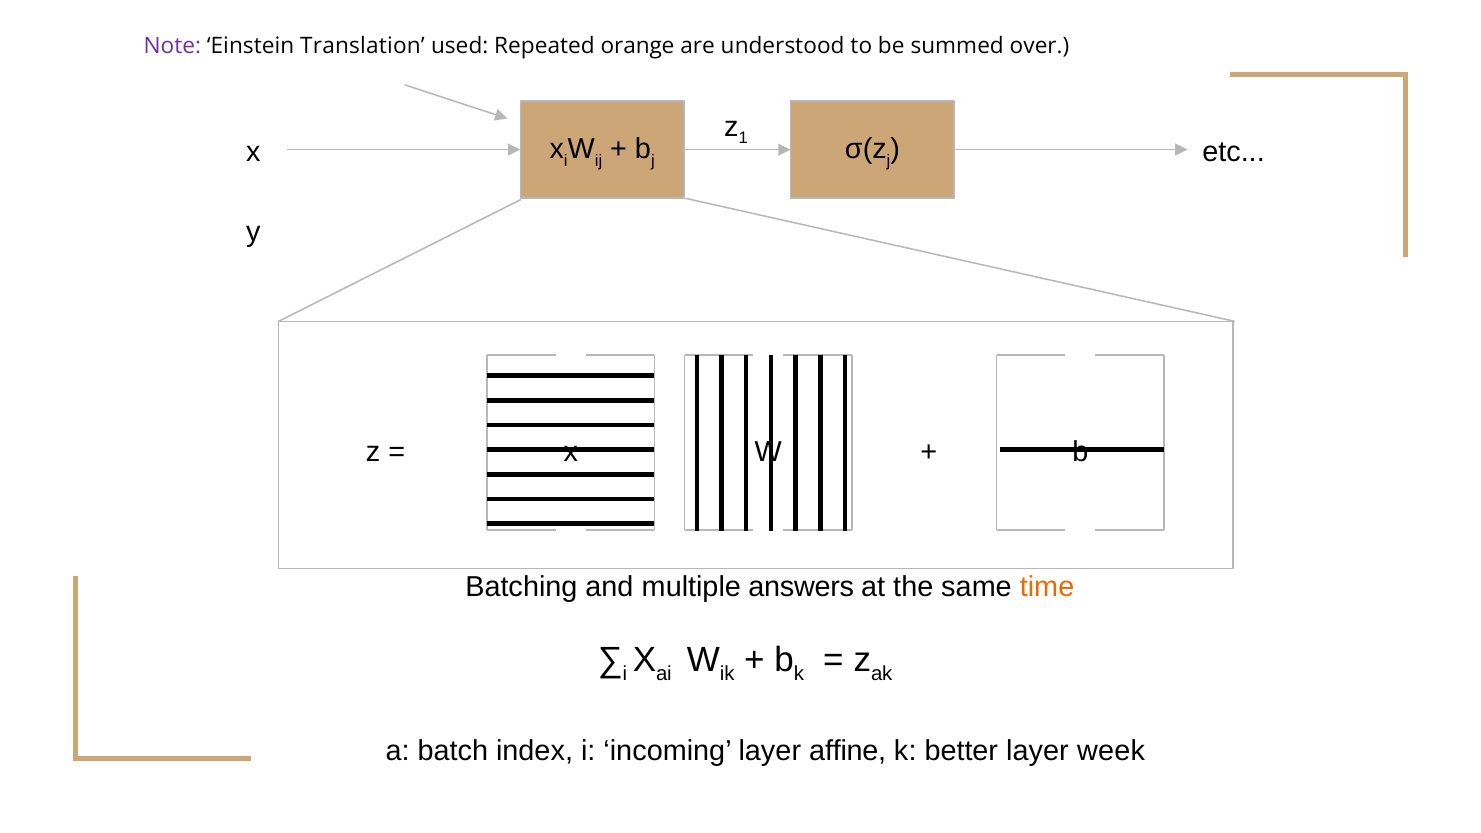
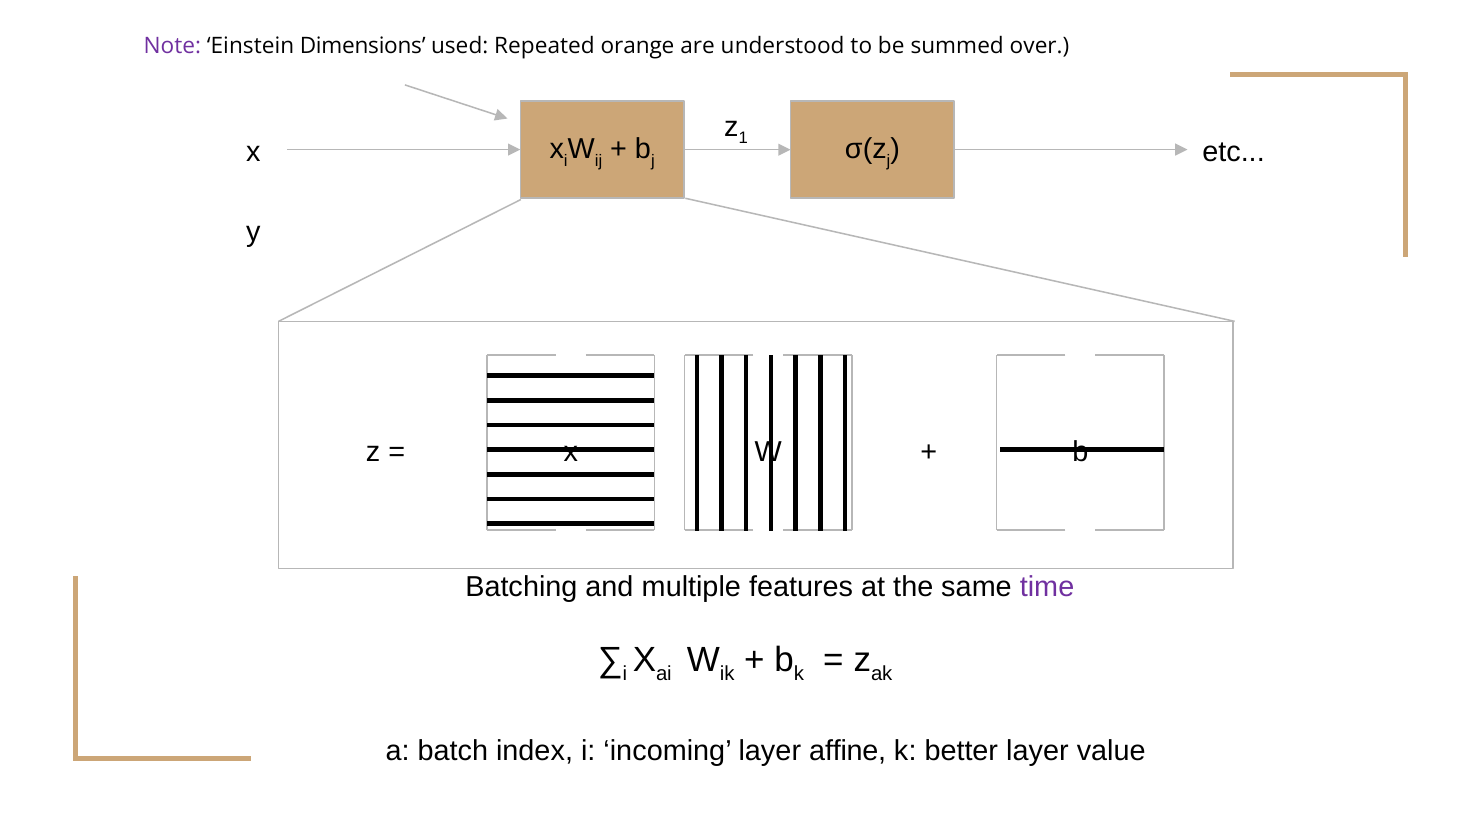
Translation: Translation -> Dimensions
answers: answers -> features
time colour: orange -> purple
week: week -> value
